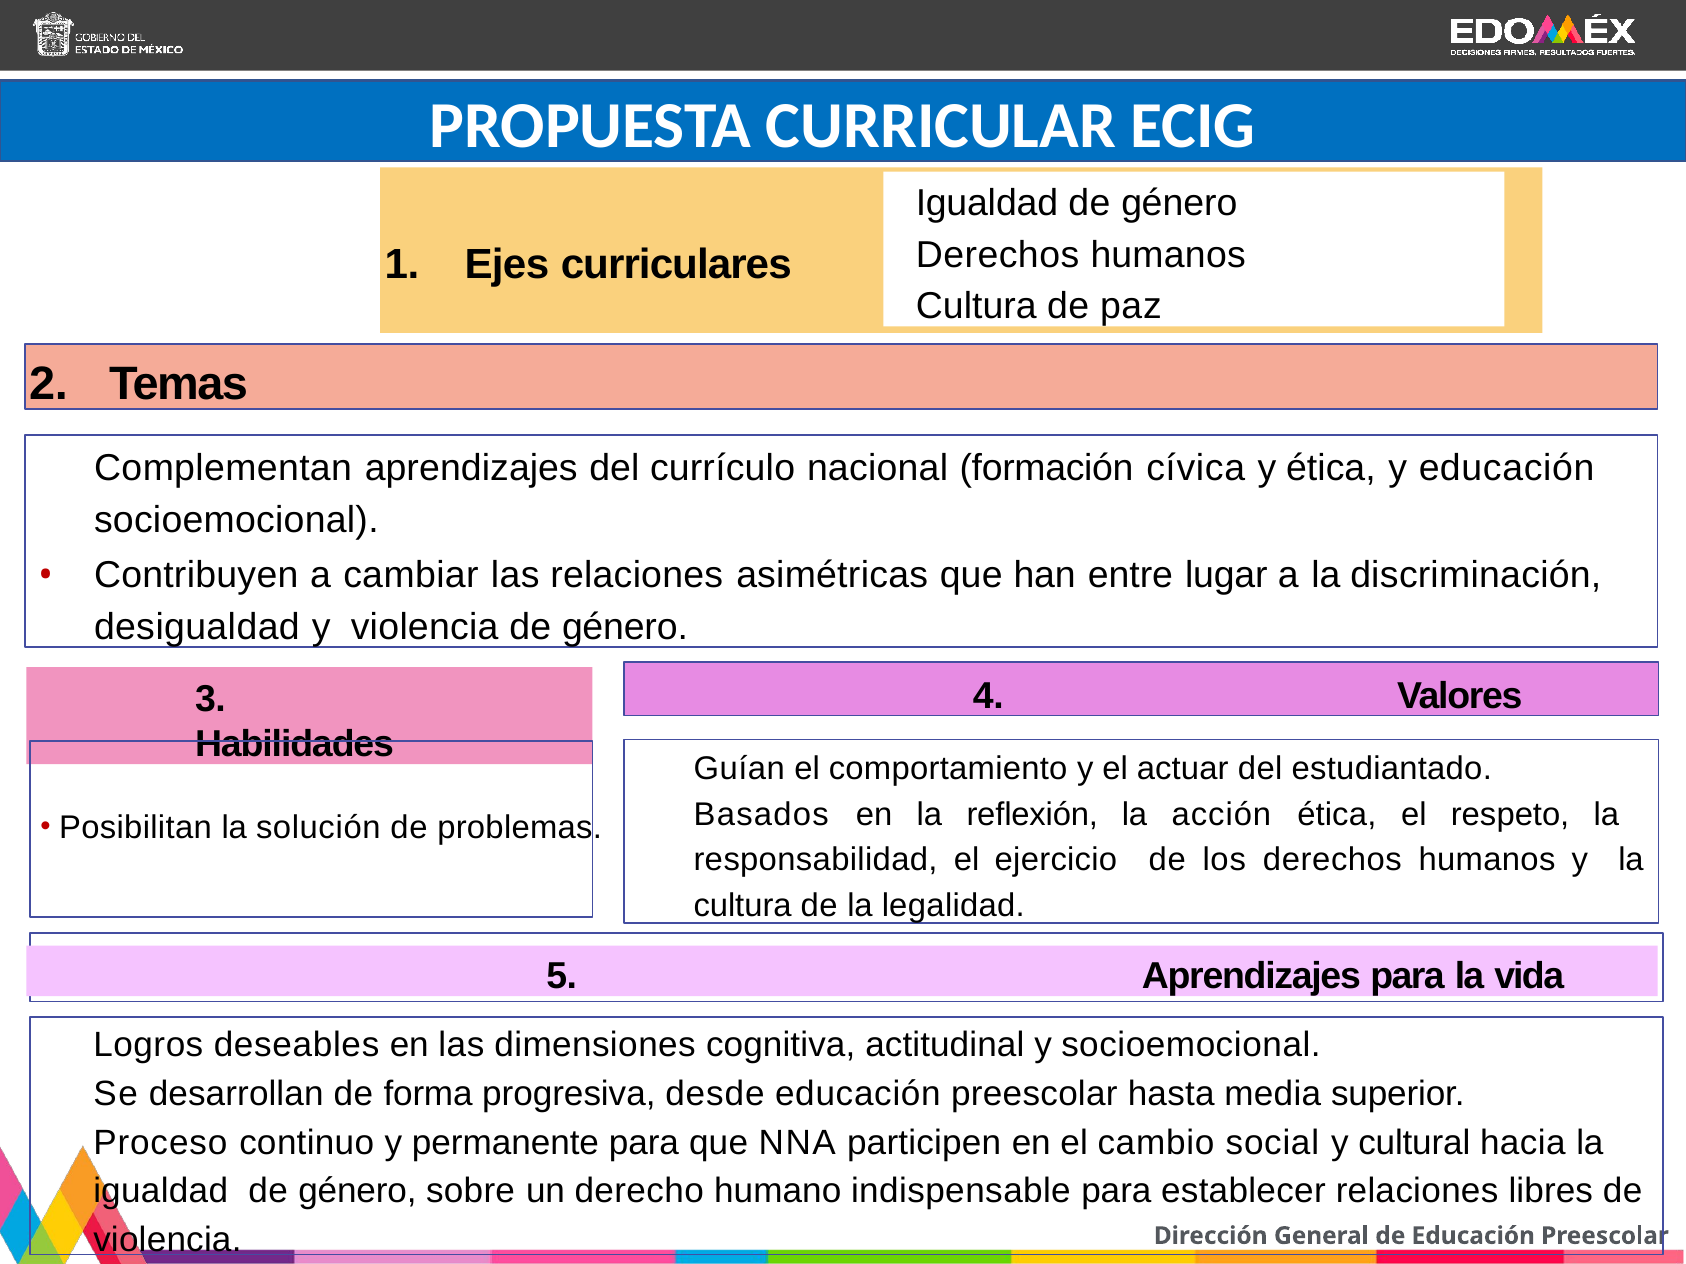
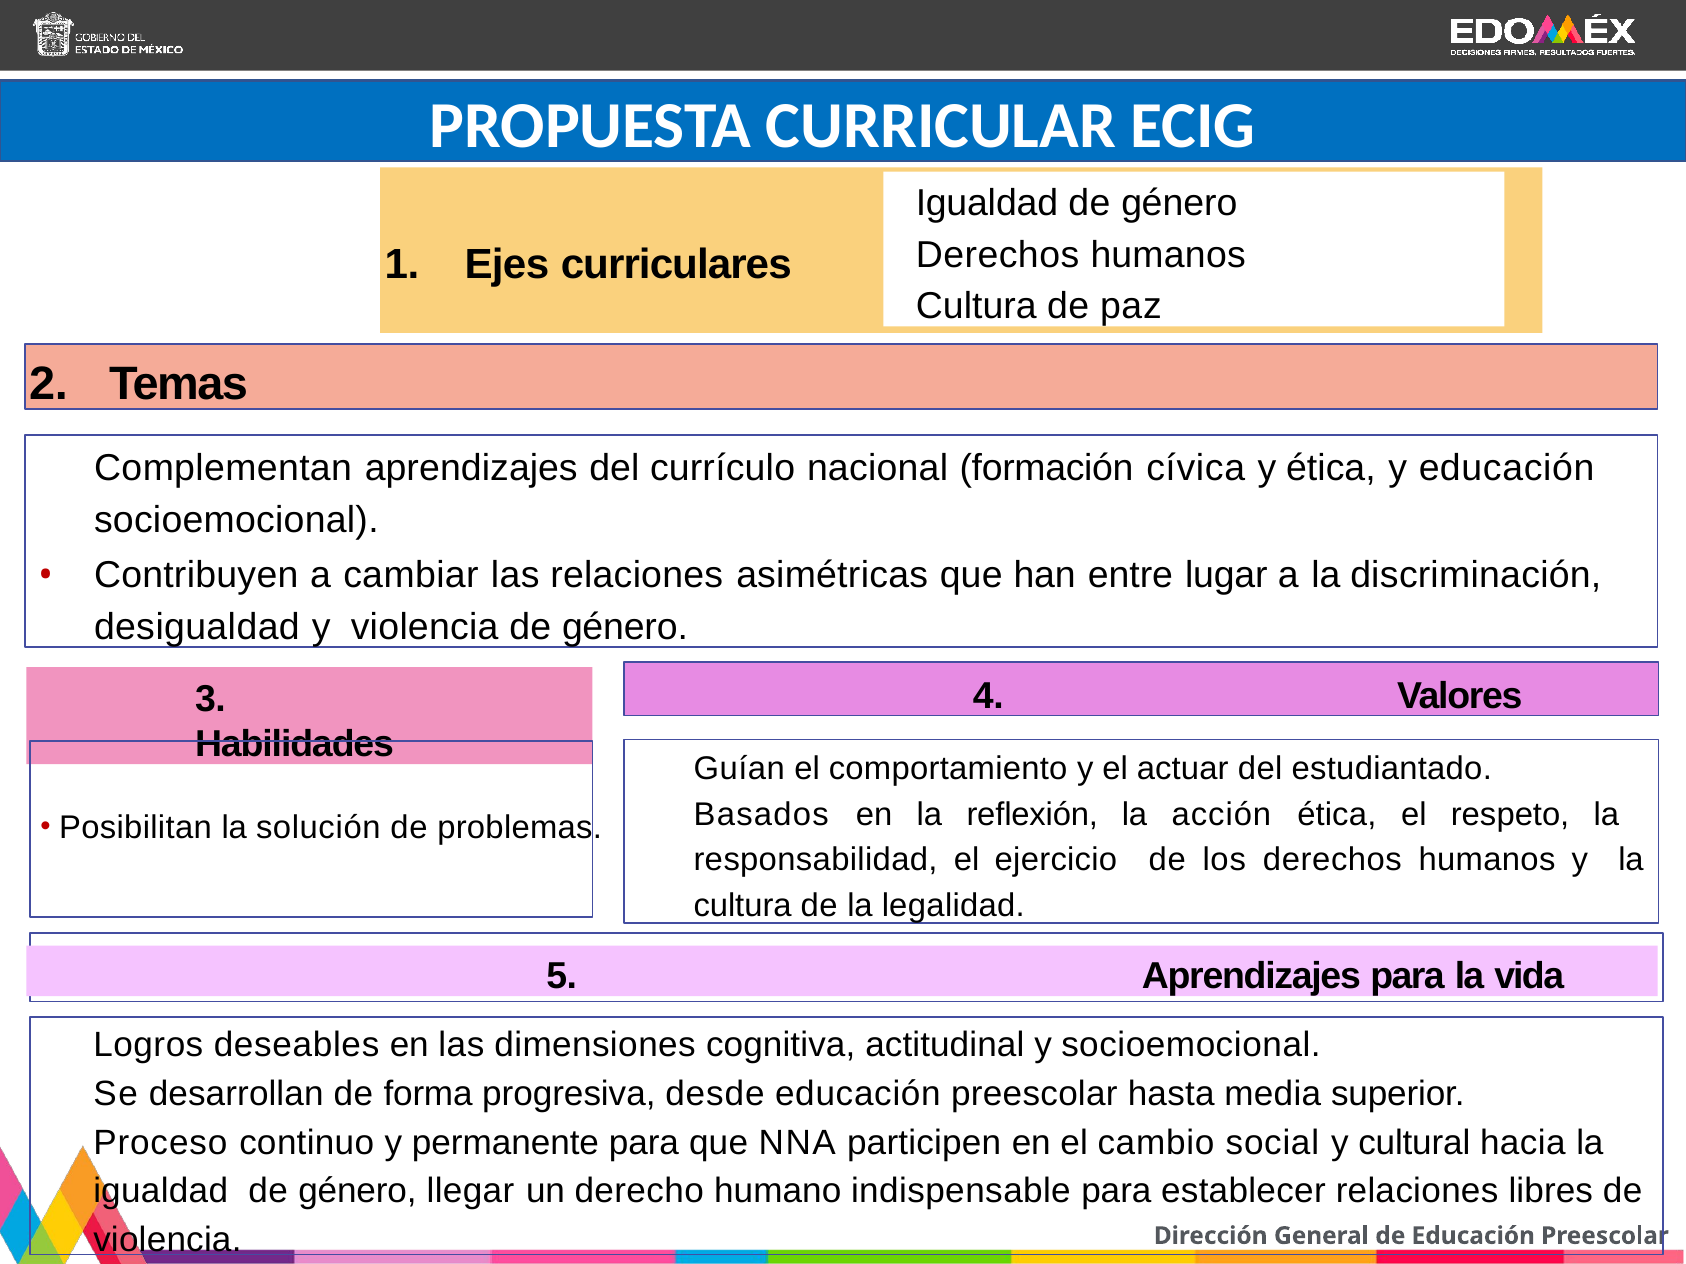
sobre: sobre -> llegar
